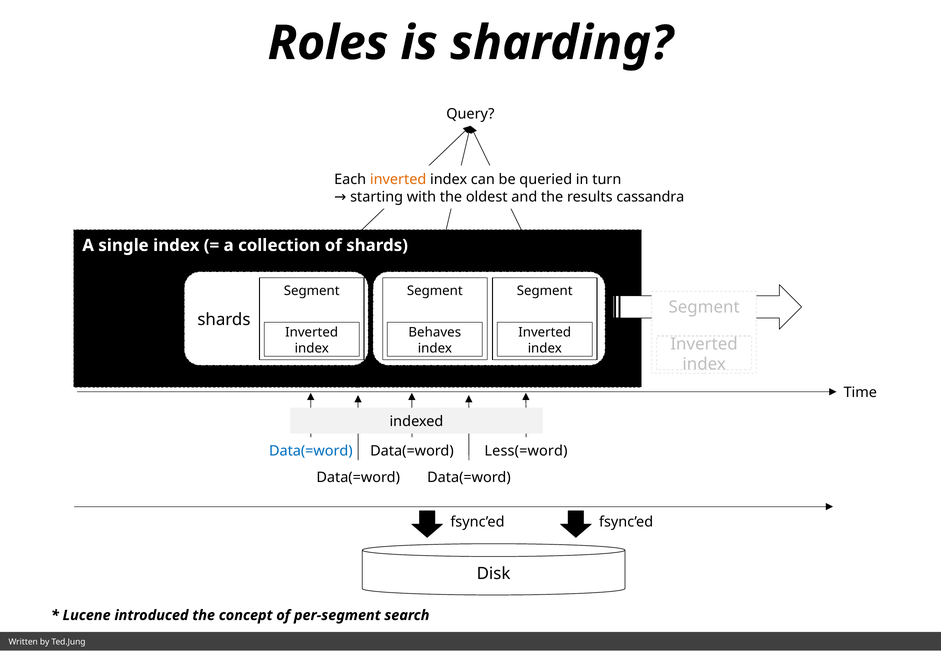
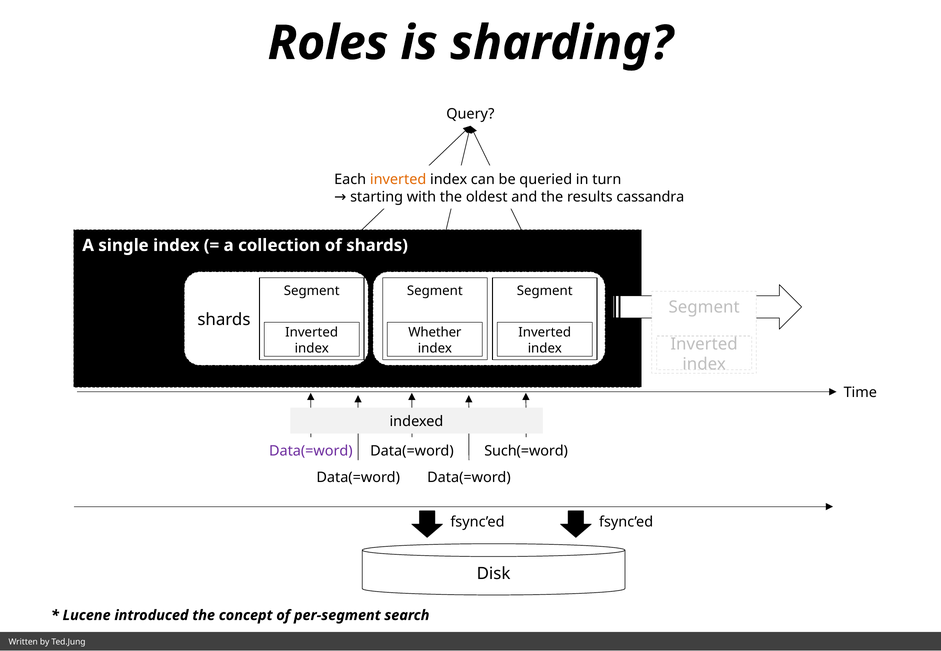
Behaves: Behaves -> Whether
Data(=word at (311, 451) colour: blue -> purple
Less(=word: Less(=word -> Such(=word
